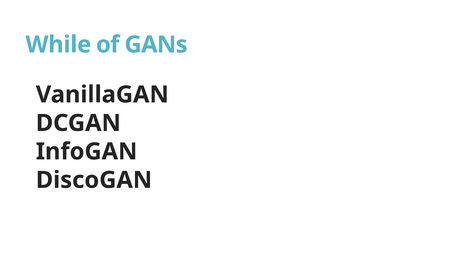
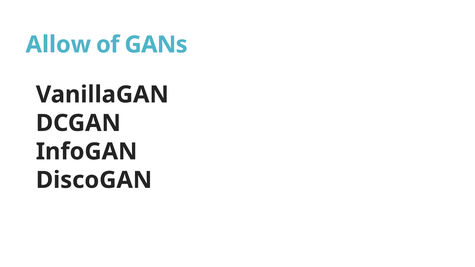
While: While -> Allow
